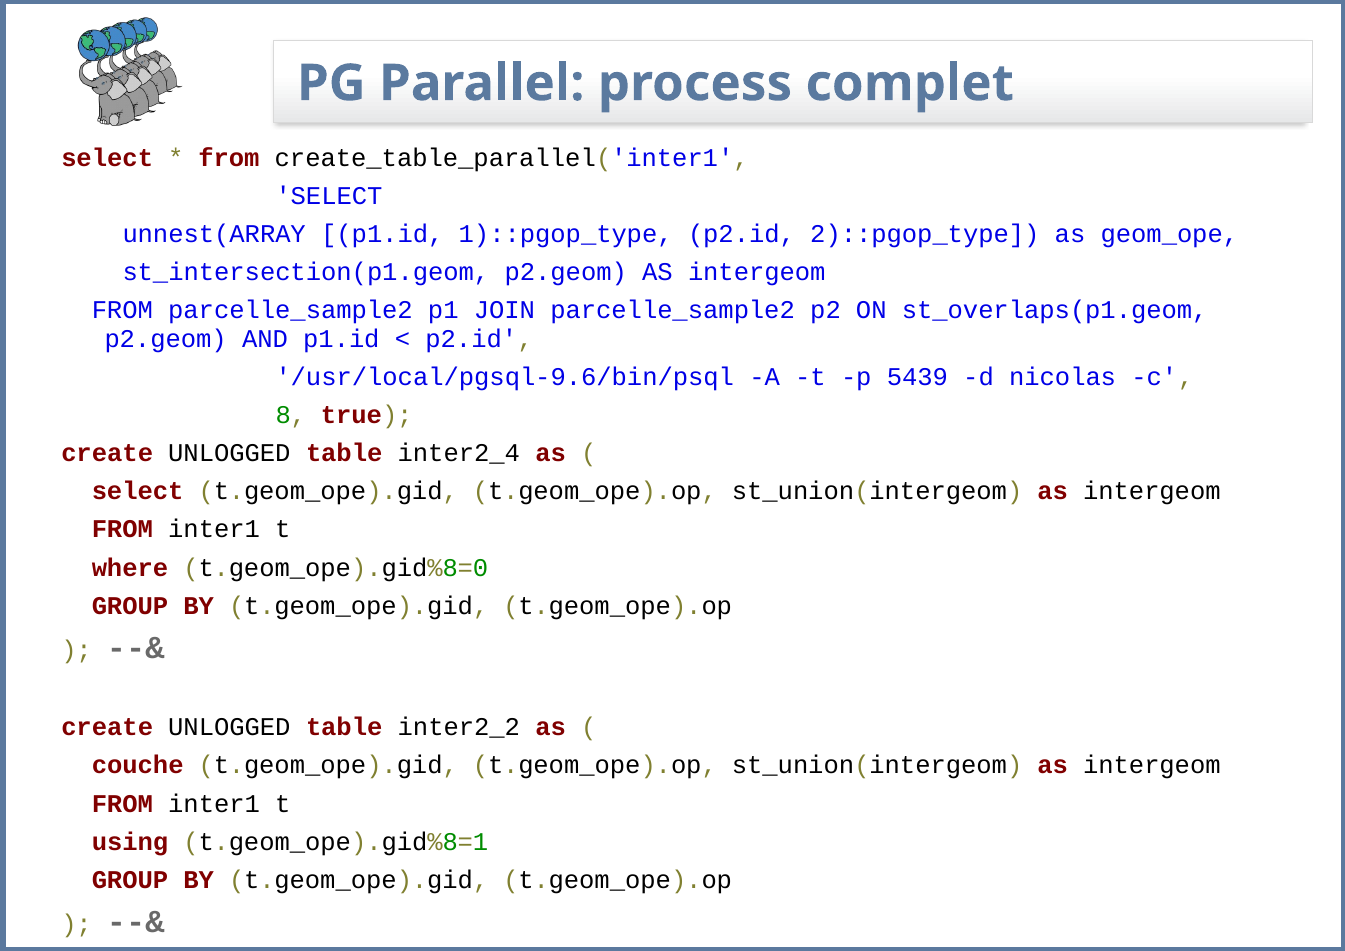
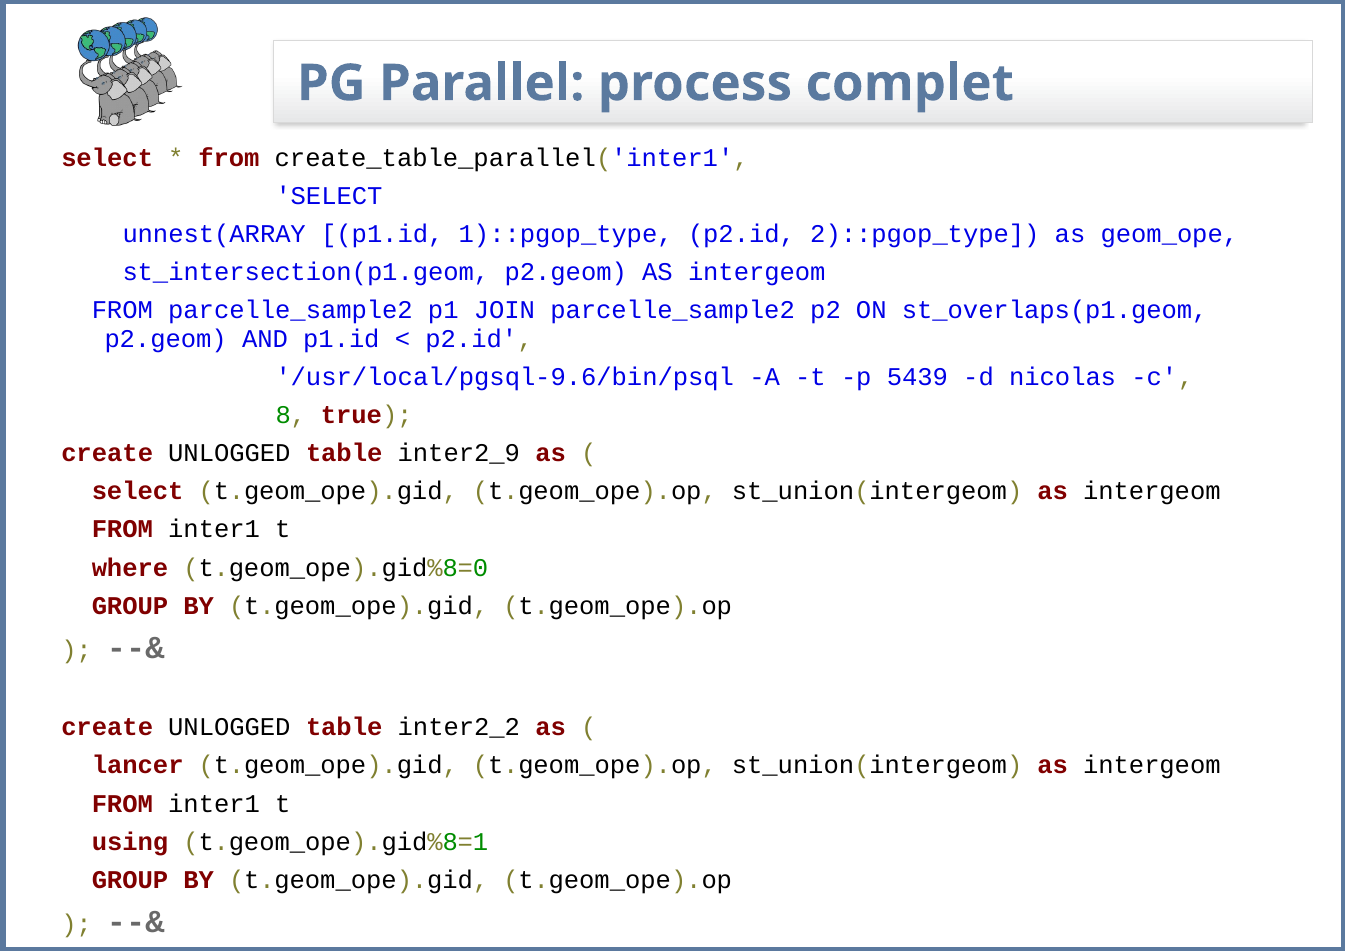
inter2_4: inter2_4 -> inter2_9
couche: couche -> lancer
